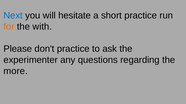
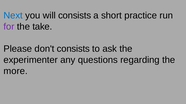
will hesitate: hesitate -> consists
for colour: orange -> purple
with: with -> take
don't practice: practice -> consists
